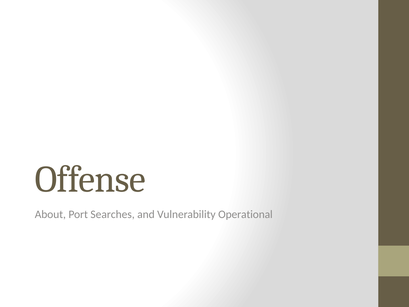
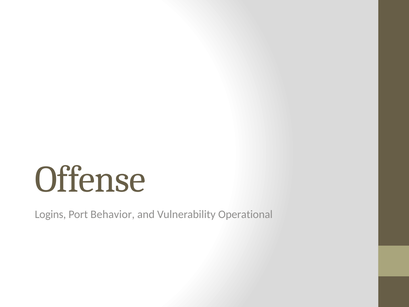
About: About -> Logins
Searches: Searches -> Behavior
